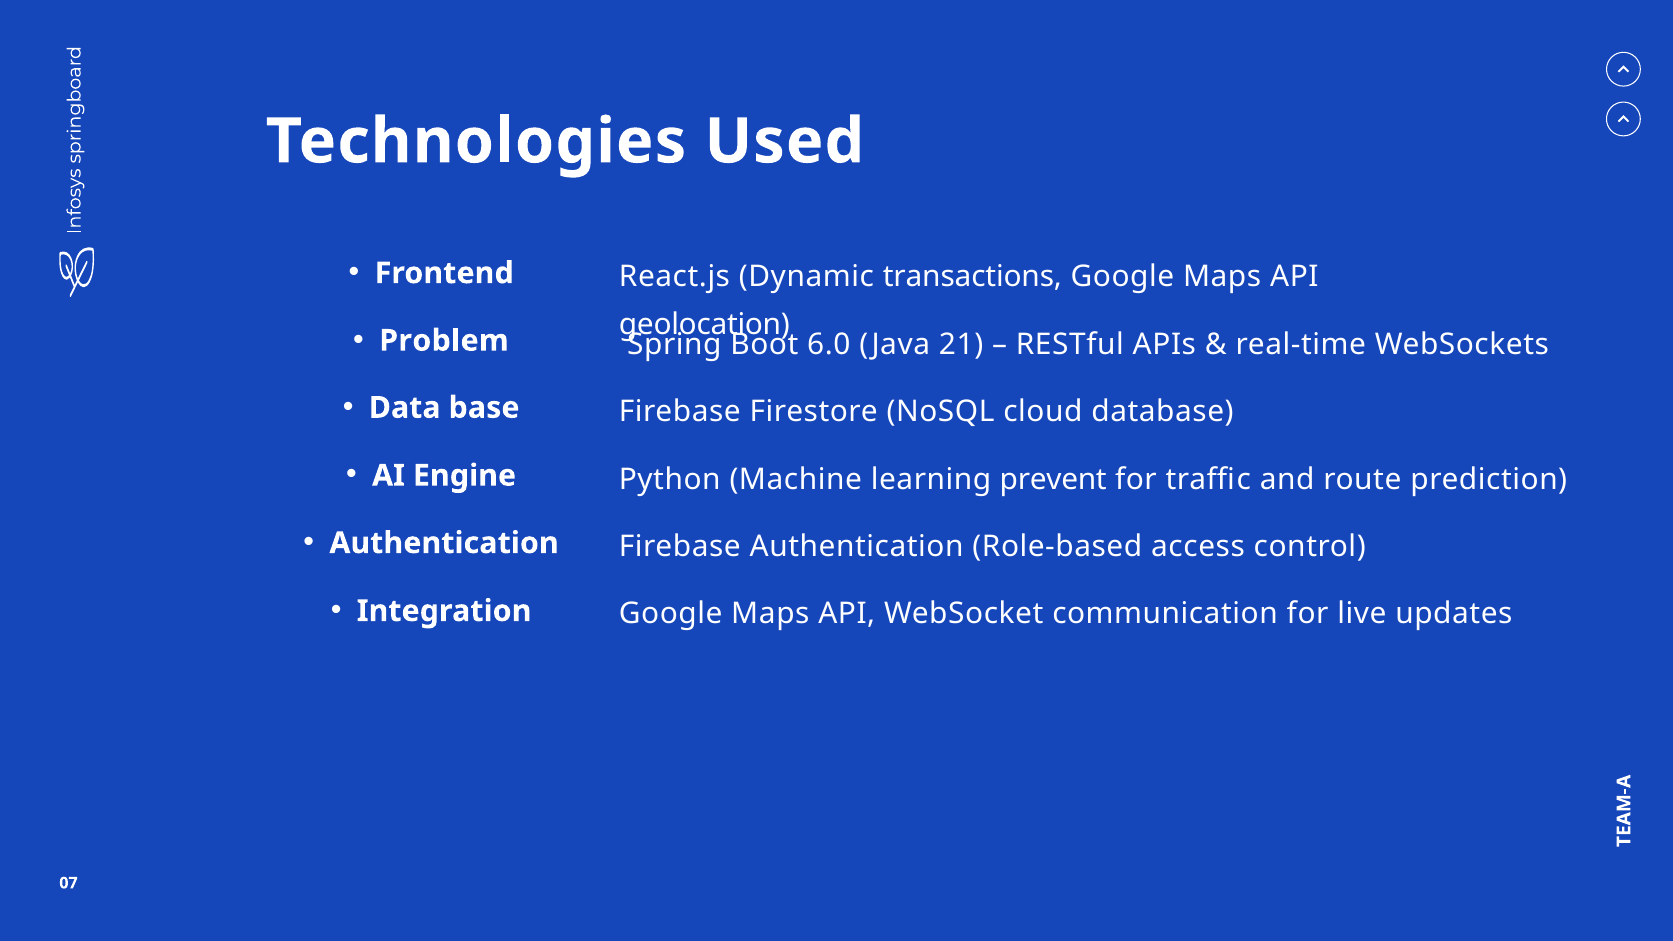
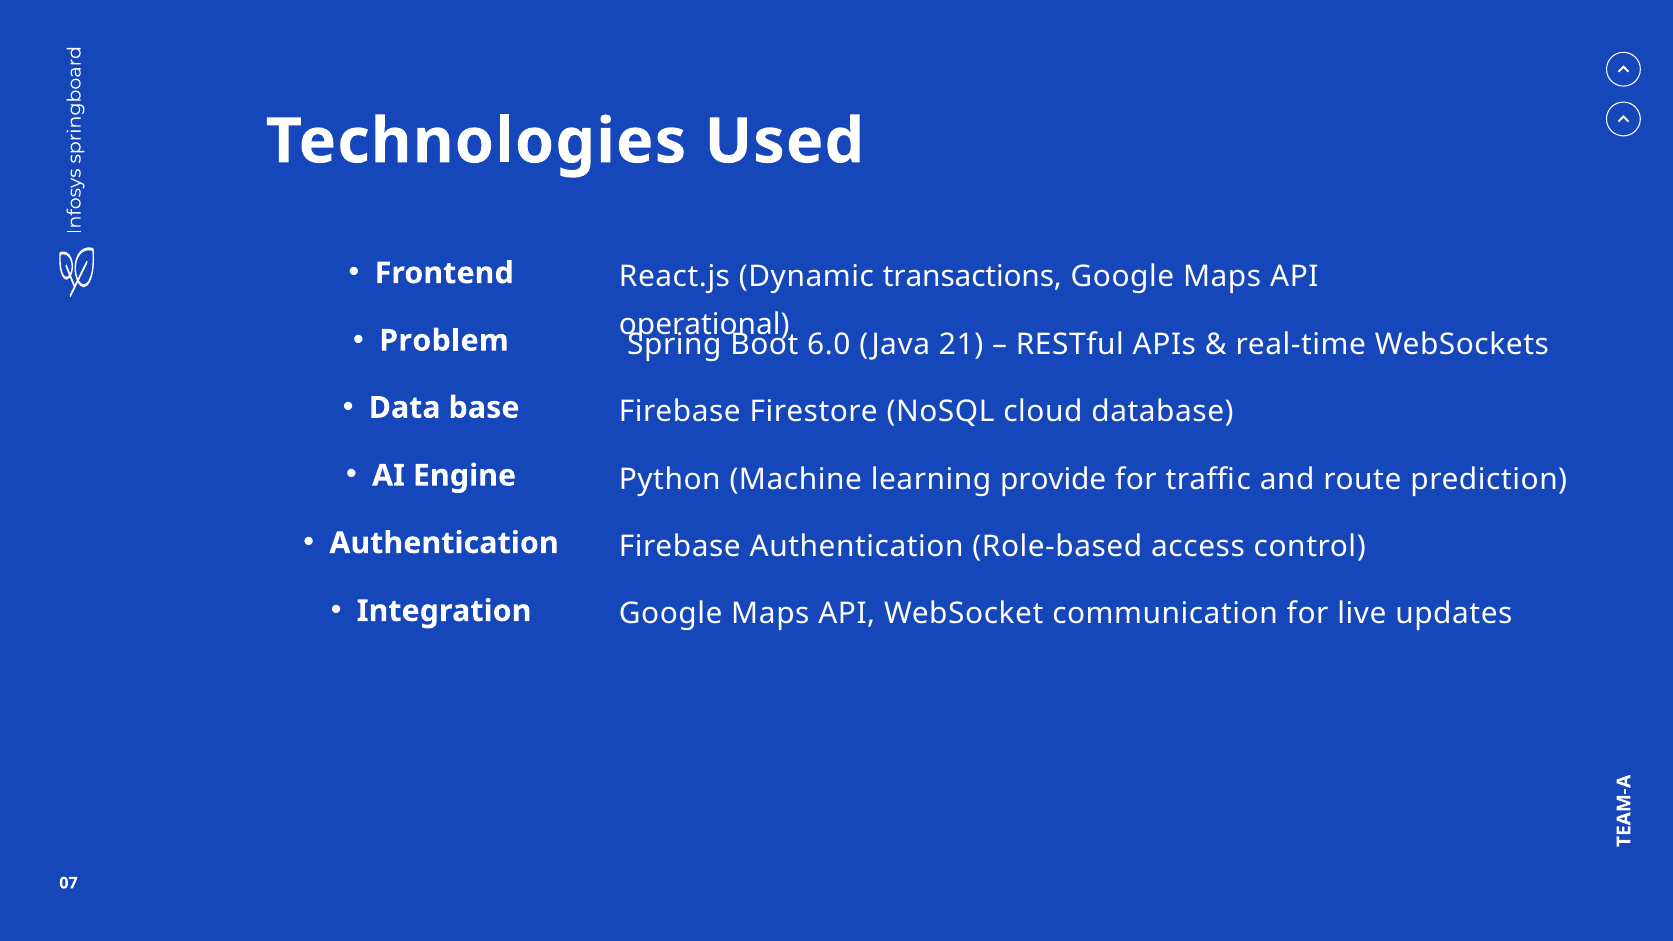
geolocation: geolocation -> operational
prevent: prevent -> provide
